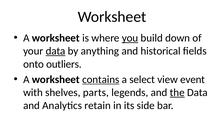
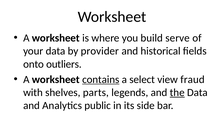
you underline: present -> none
down: down -> serve
data at (56, 51) underline: present -> none
anything: anything -> provider
event: event -> fraud
retain: retain -> public
